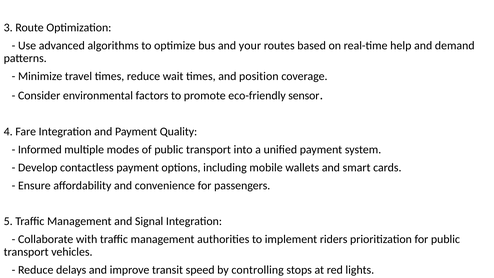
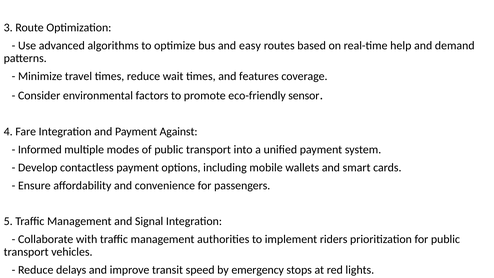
your: your -> easy
position: position -> features
Quality: Quality -> Against
controlling: controlling -> emergency
